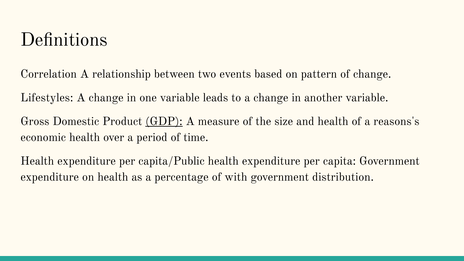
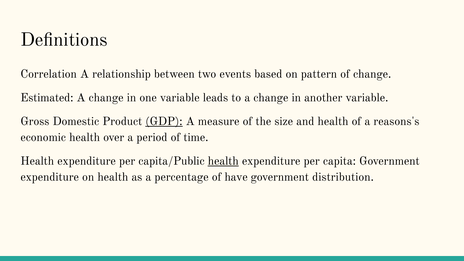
Lifestyles: Lifestyles -> Estimated
health at (223, 161) underline: none -> present
with: with -> have
